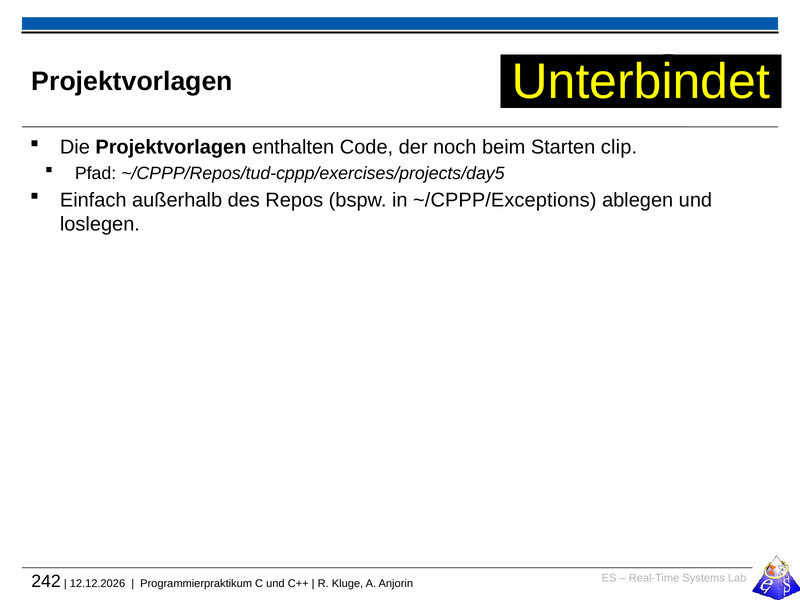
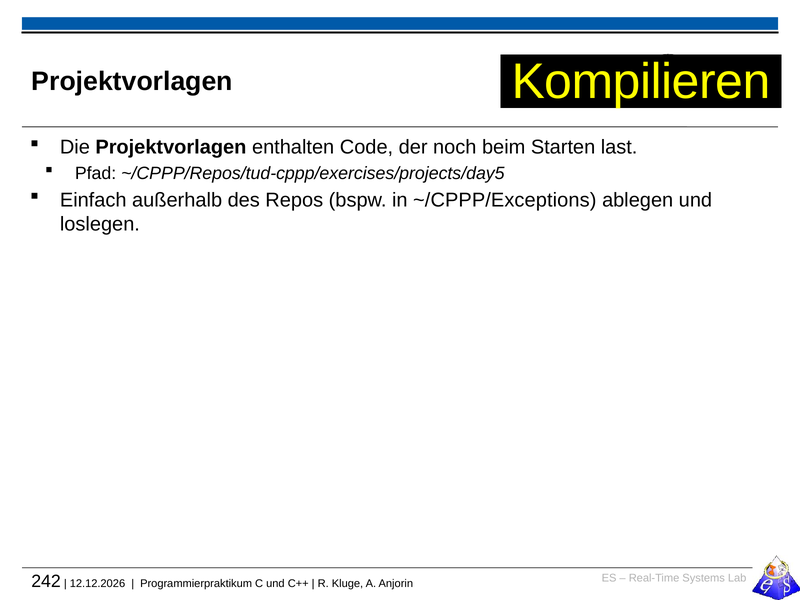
Unterbindet: Unterbindet -> Kompilieren
clip: clip -> last
